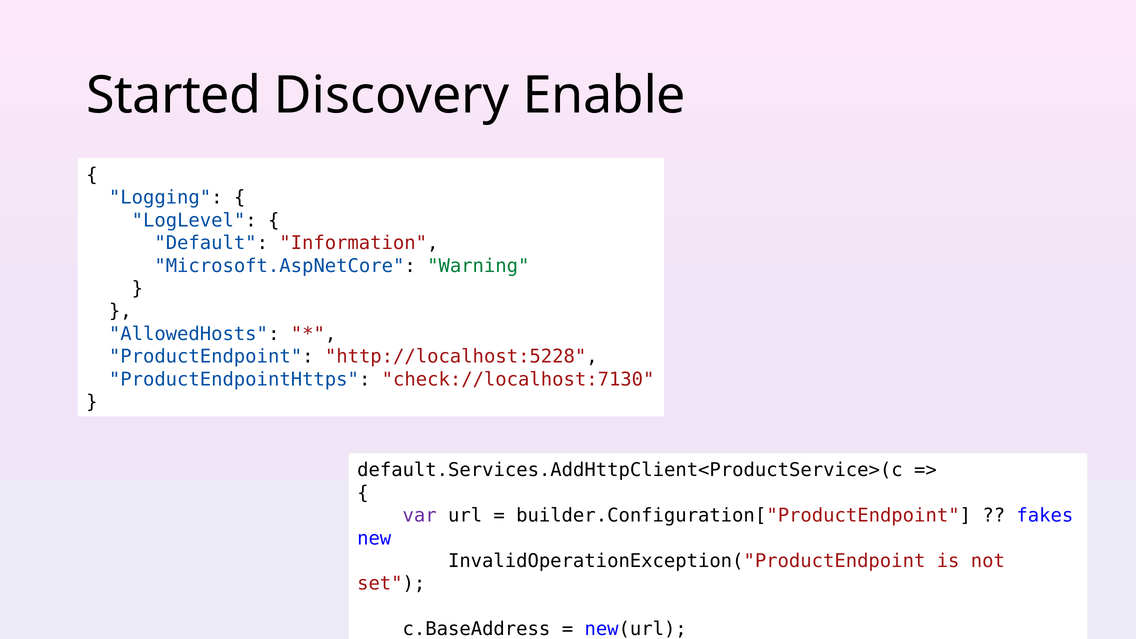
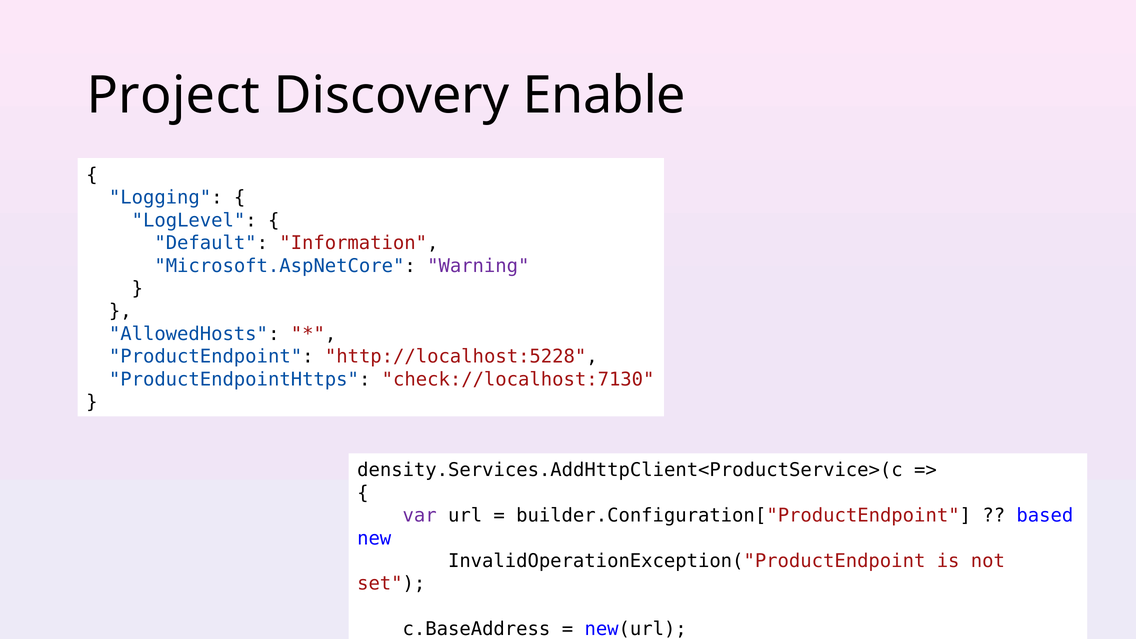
Started: Started -> Project
Warning colour: green -> purple
default.Services.AddHttpClient<ProductService>(c: default.Services.AddHttpClient<ProductService>(c -> density.Services.AddHttpClient<ProductService>(c
fakes: fakes -> based
